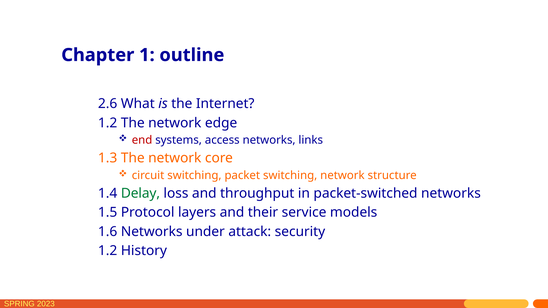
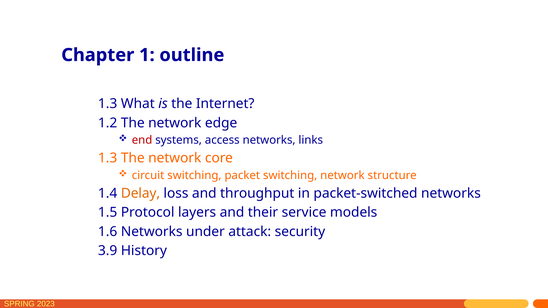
2.6 at (108, 104): 2.6 -> 1.3
Delay colour: green -> orange
1.2 at (108, 251): 1.2 -> 3.9
